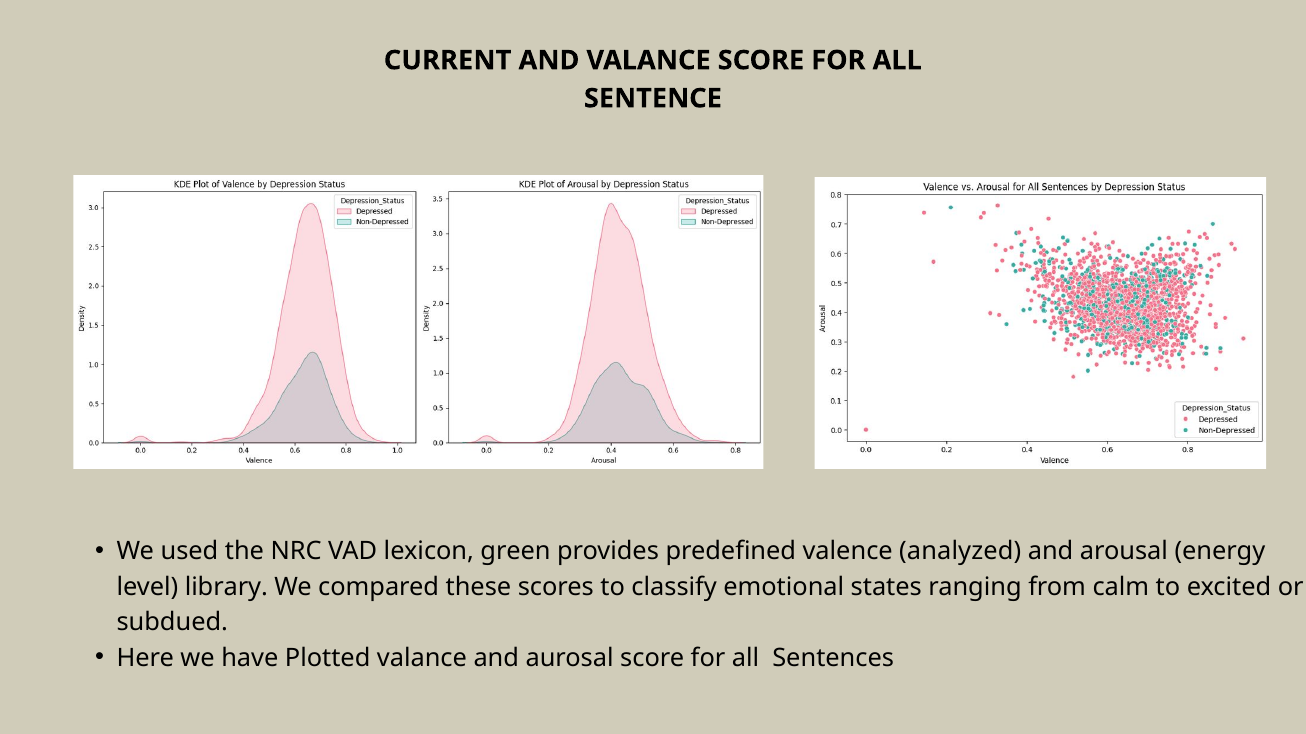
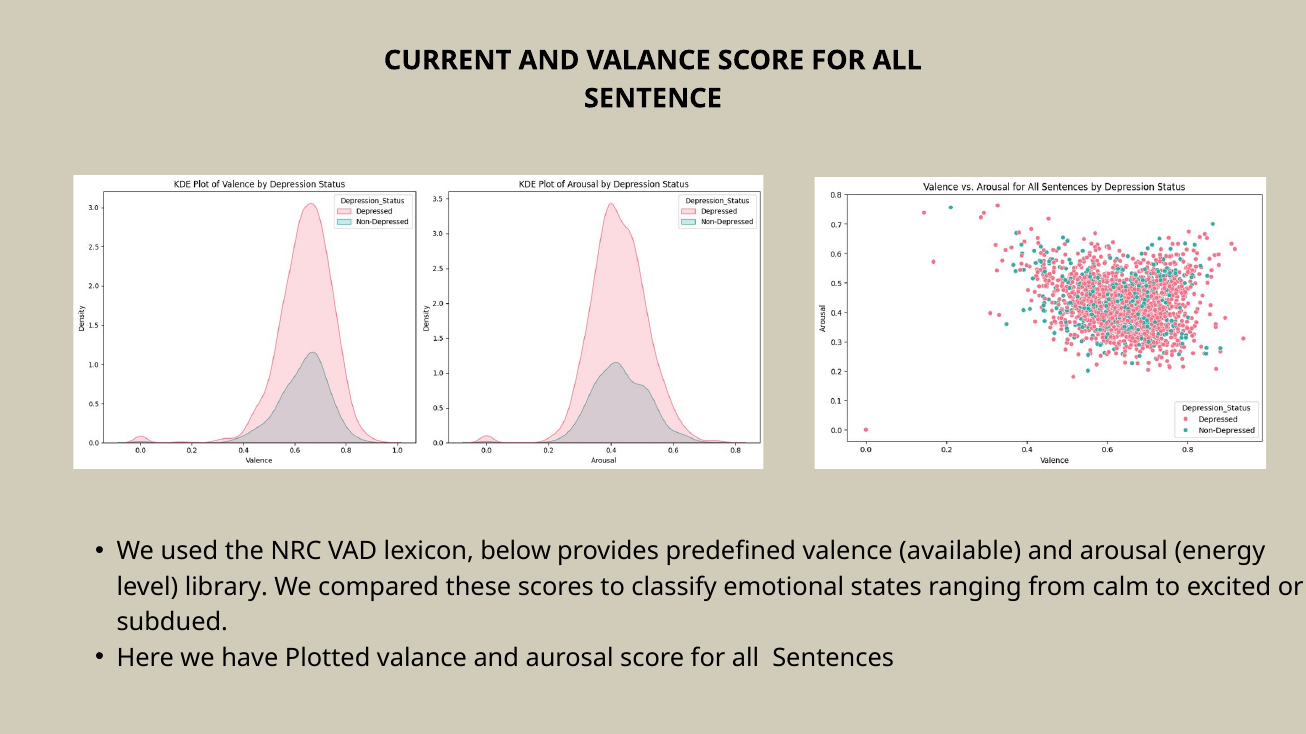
green: green -> below
analyzed: analyzed -> available
